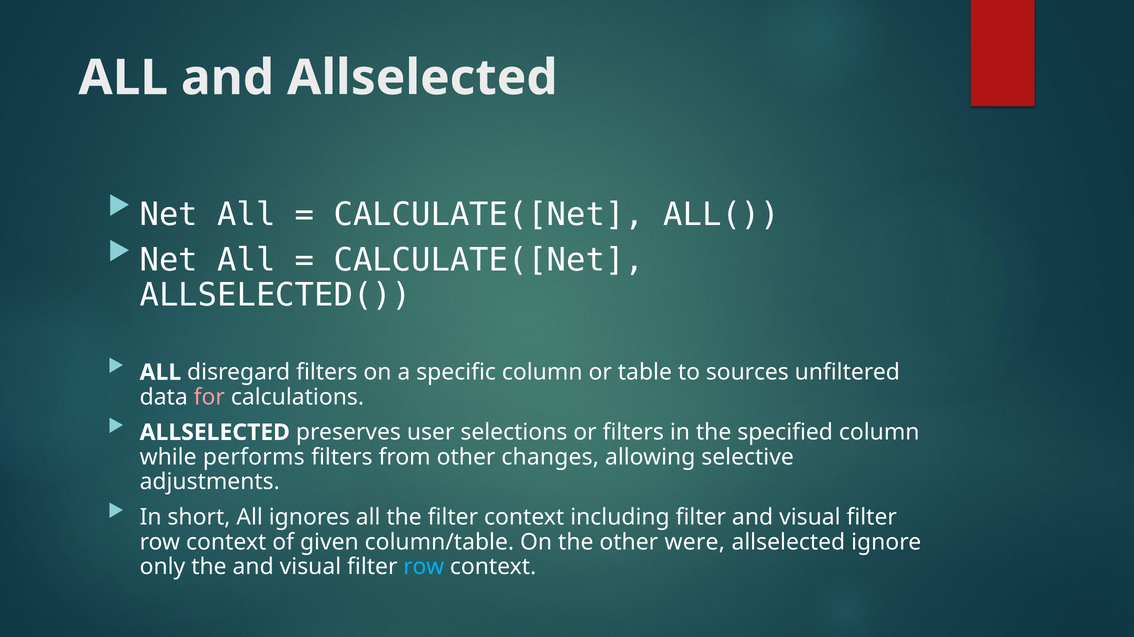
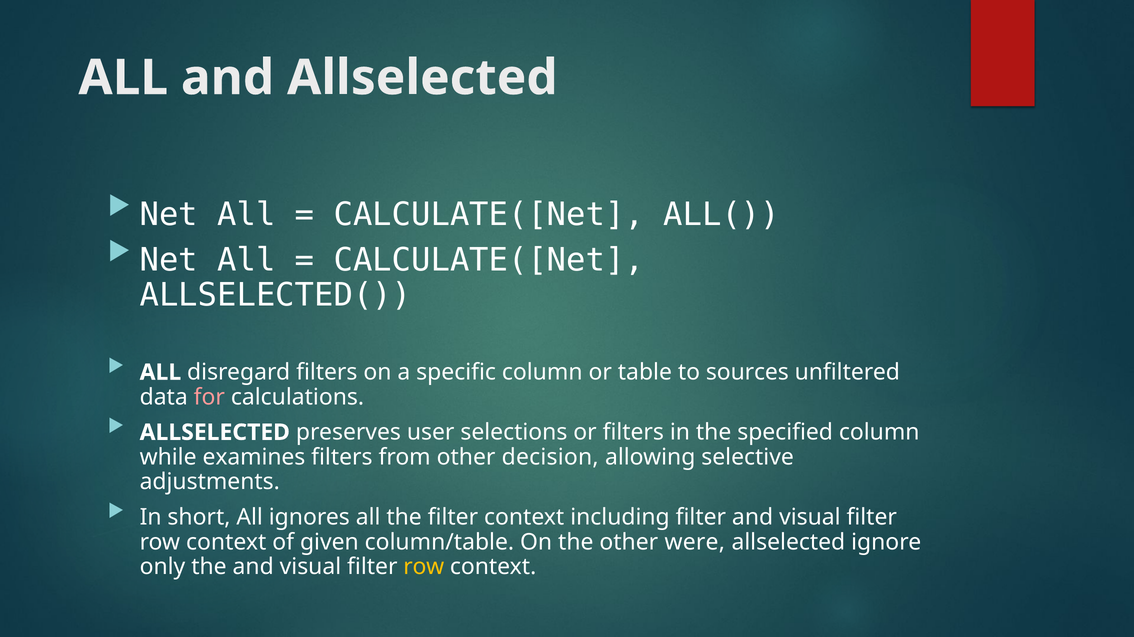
performs: performs -> examines
changes: changes -> decision
row at (424, 567) colour: light blue -> yellow
